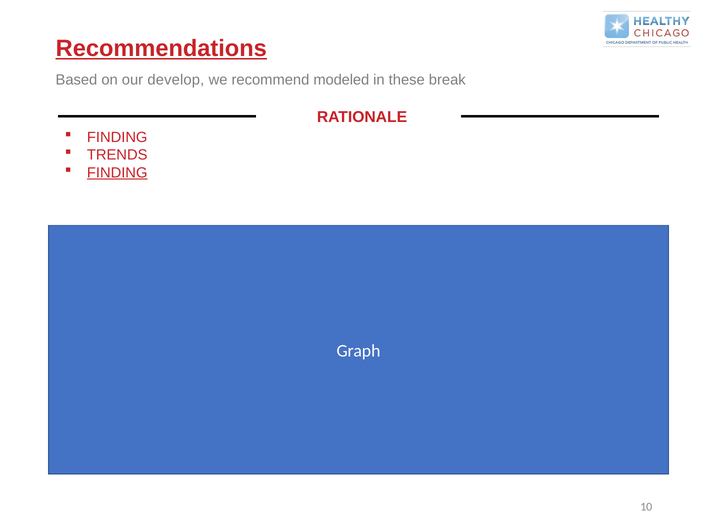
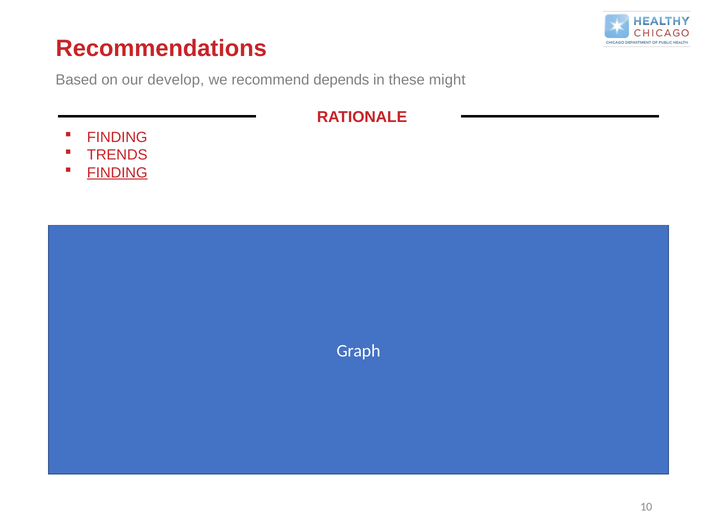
Recommendations underline: present -> none
modeled: modeled -> depends
break: break -> might
